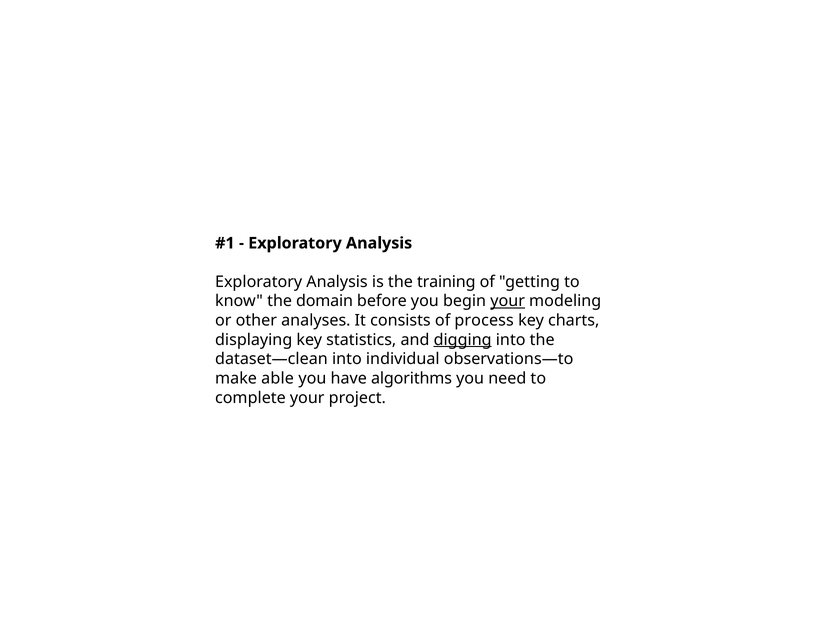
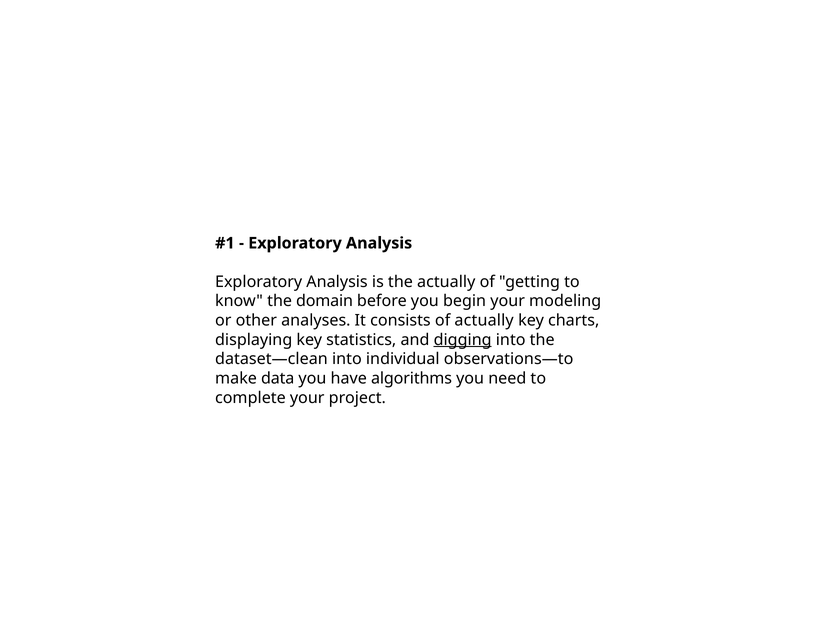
the training: training -> actually
your at (508, 301) underline: present -> none
of process: process -> actually
able: able -> data
